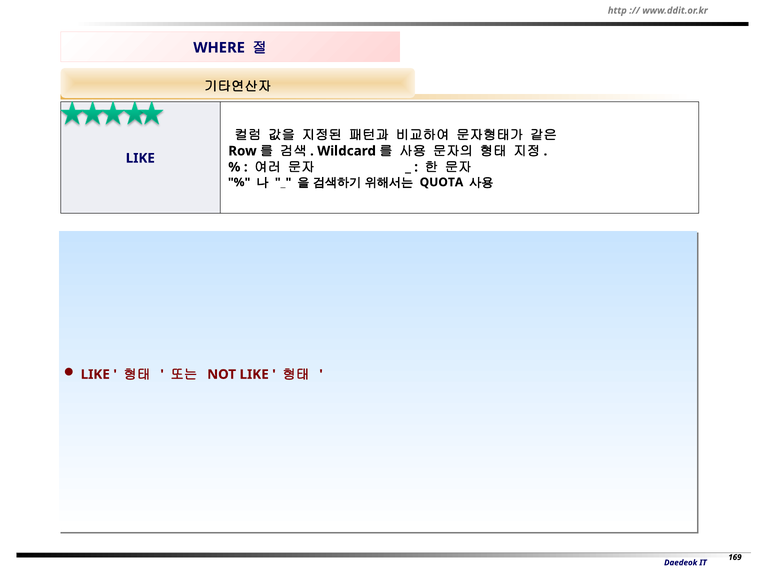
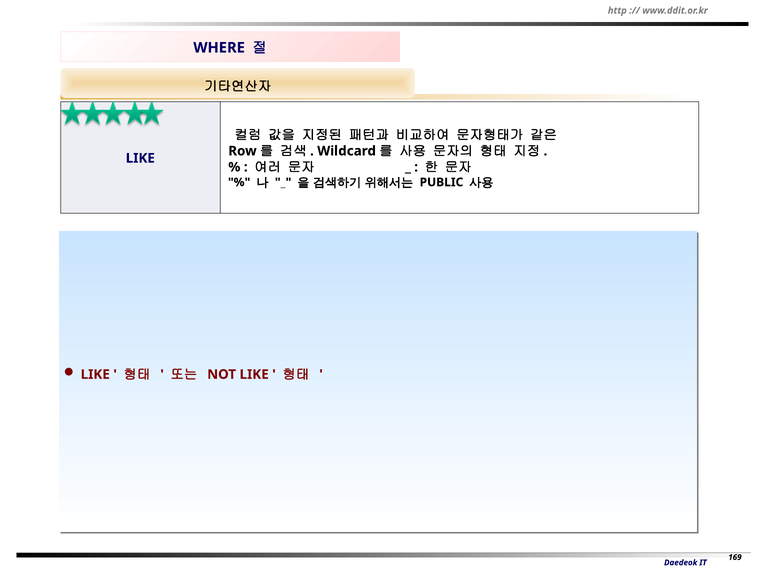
QUOTA: QUOTA -> PUBLIC
